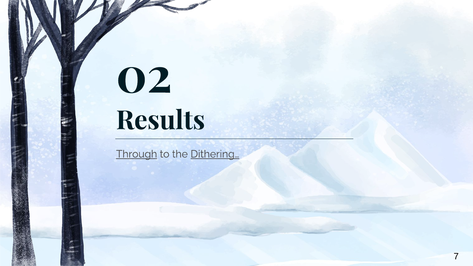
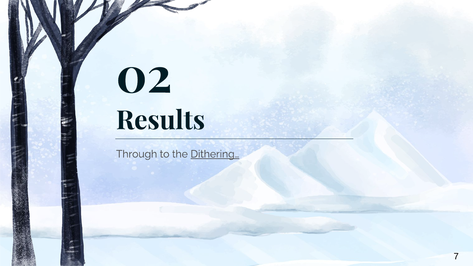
Through underline: present -> none
